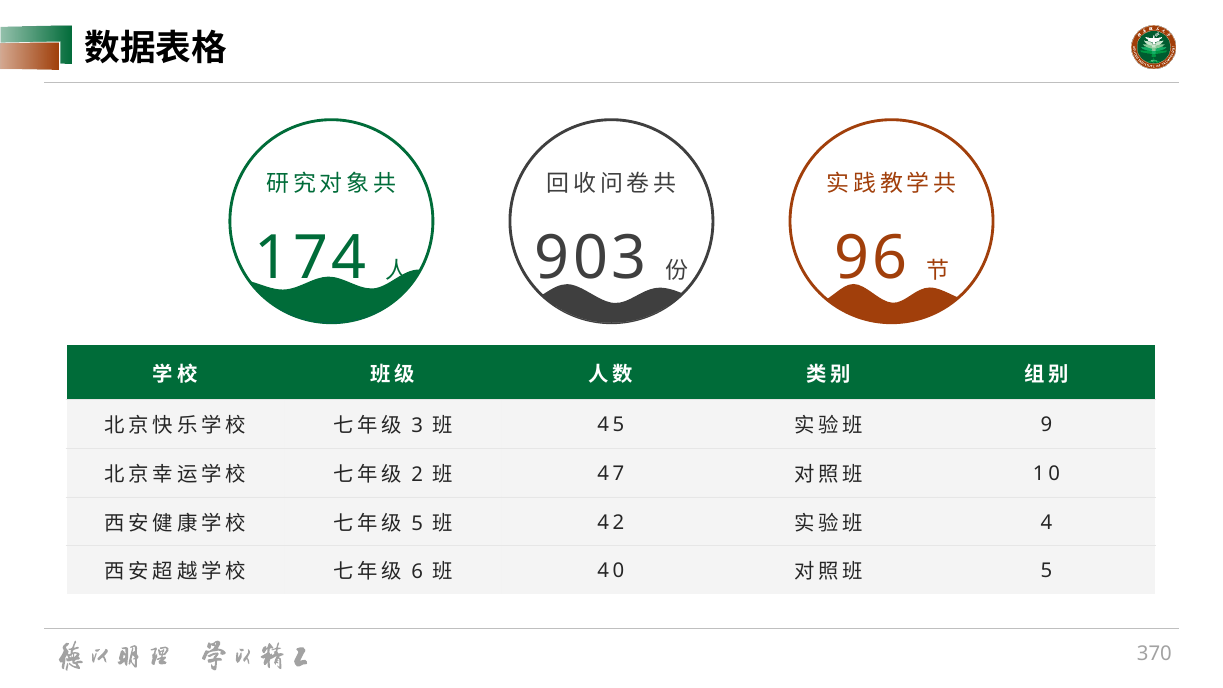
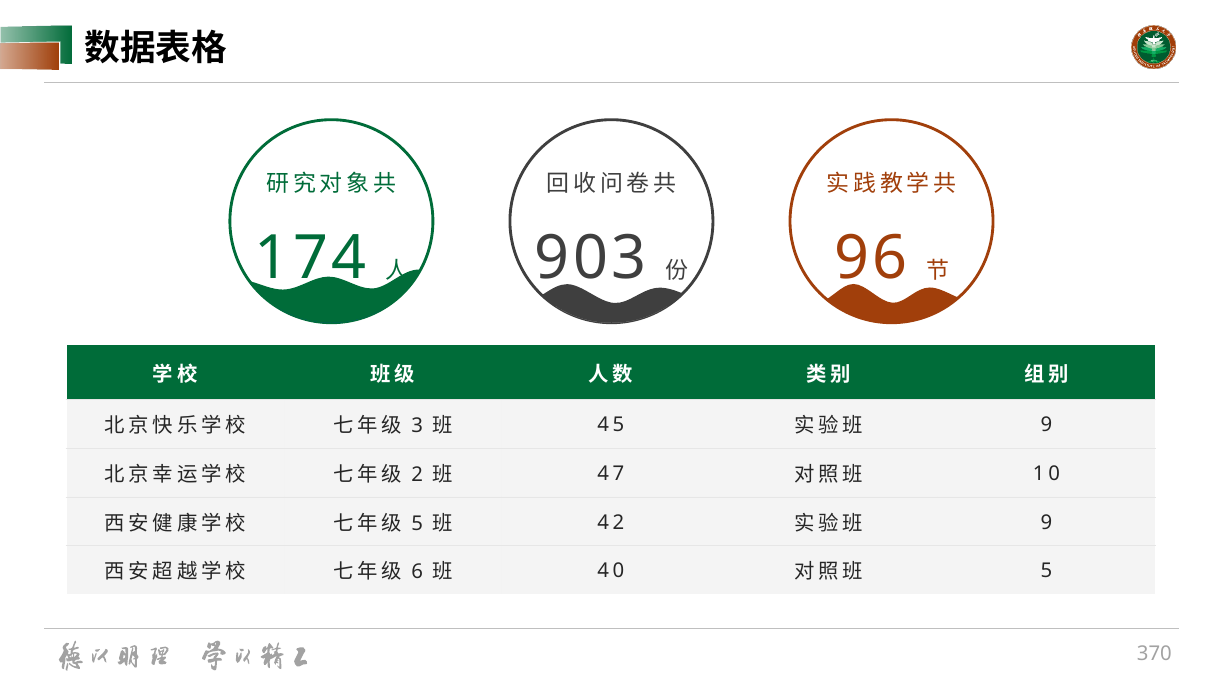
4 at (1046, 522): 4 -> 9
